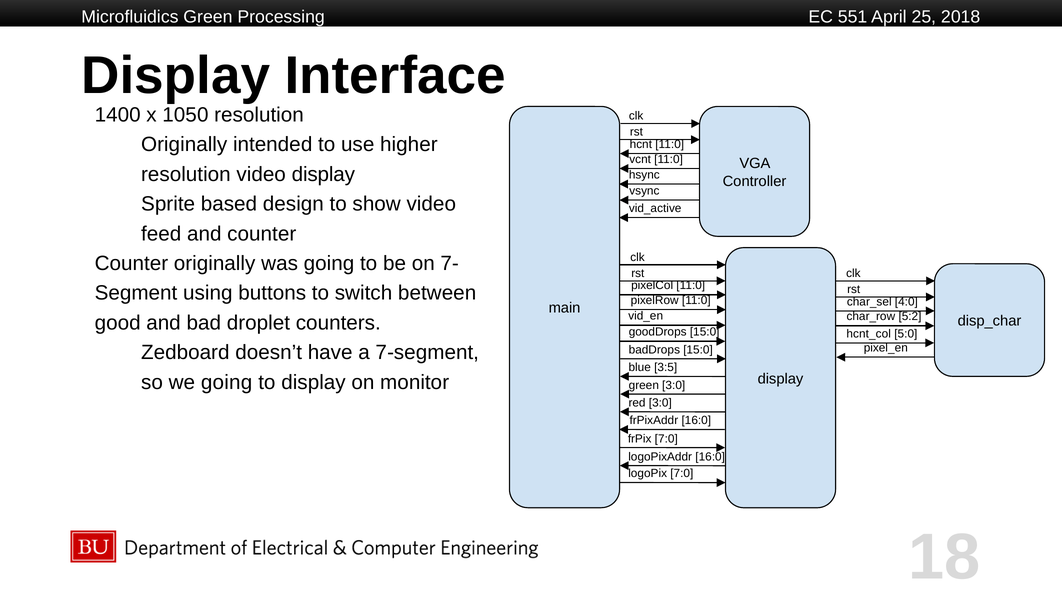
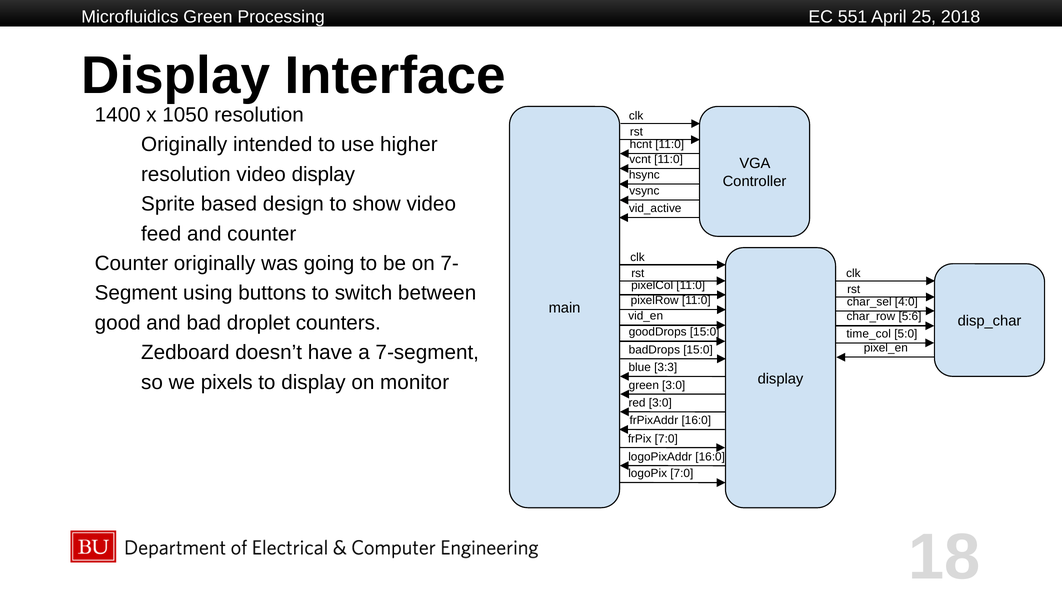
5:2: 5:2 -> 5:6
hcnt_col: hcnt_col -> time_col
3:5: 3:5 -> 3:3
we going: going -> pixels
